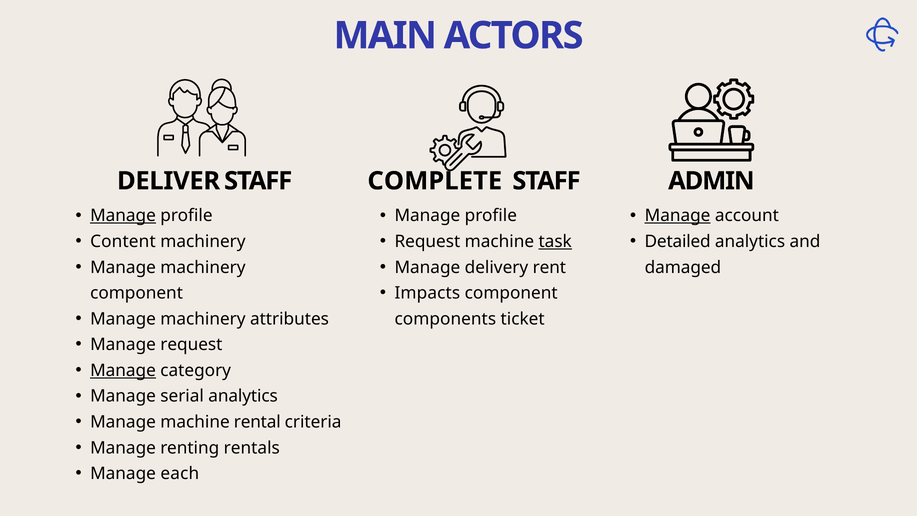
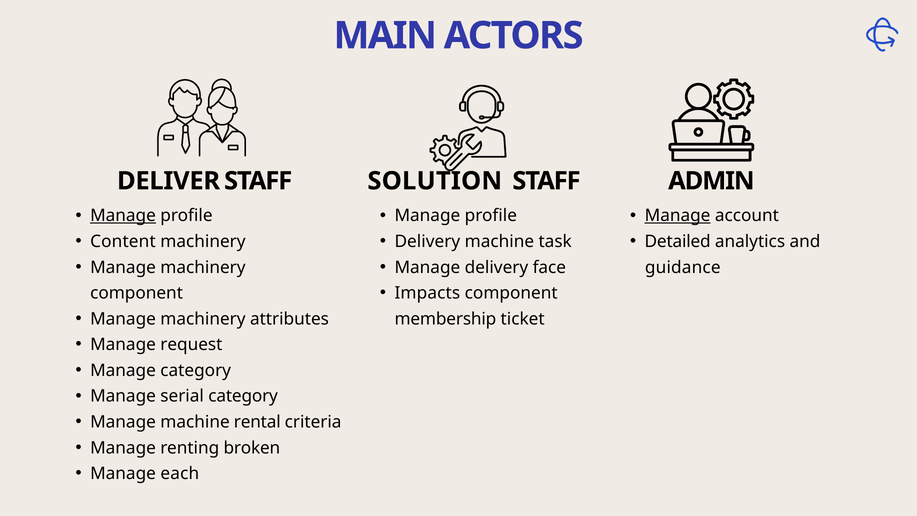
COMPLETE: COMPLETE -> SOLUTION
Request at (427, 241): Request -> Delivery
task underline: present -> none
rent: rent -> face
damaged: damaged -> guidance
components: components -> membership
Manage at (123, 370) underline: present -> none
serial analytics: analytics -> category
rentals: rentals -> broken
